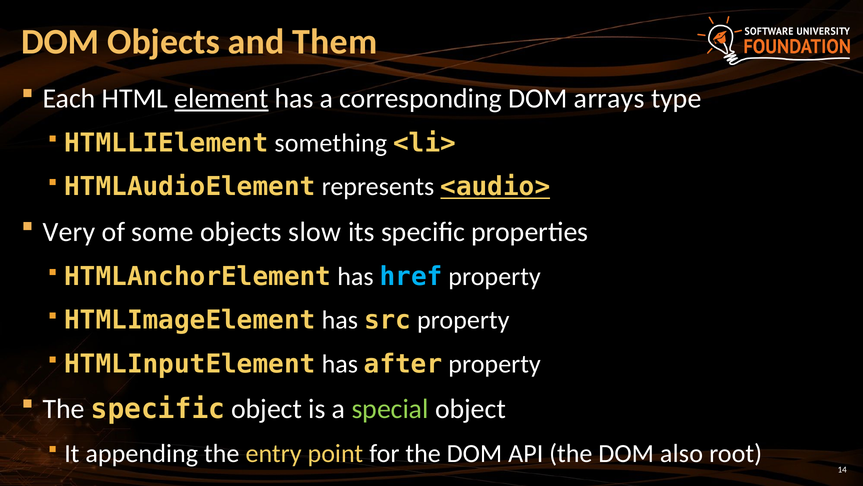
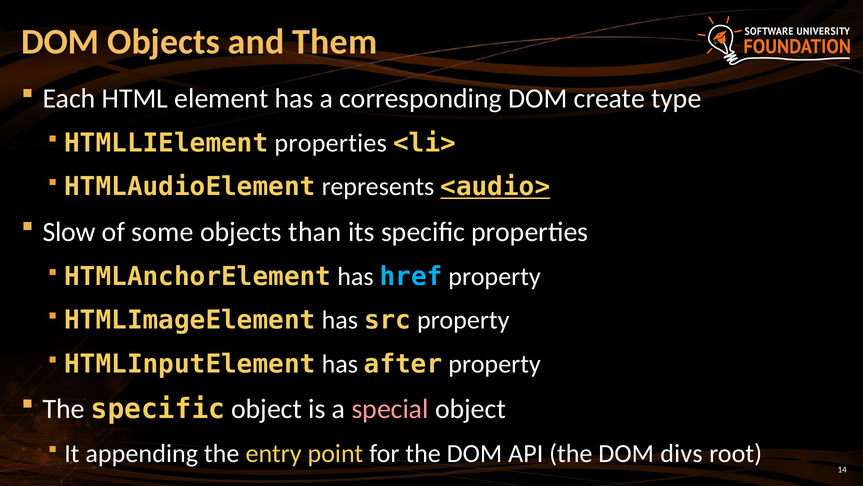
element underline: present -> none
arrays: arrays -> create
HTMLLIElement something: something -> properties
Very: Very -> Slow
slow: slow -> than
special colour: light green -> pink
also: also -> divs
